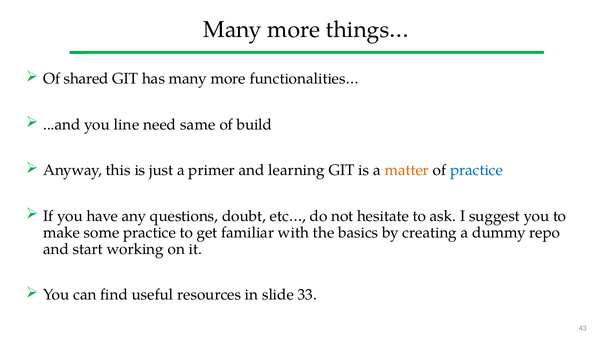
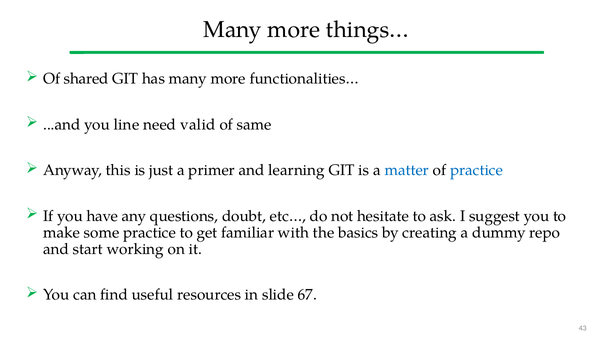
same: same -> valid
build: build -> same
matter colour: orange -> blue
33: 33 -> 67
